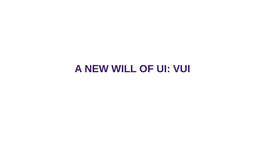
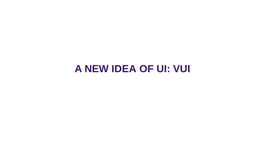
WILL: WILL -> IDEA
